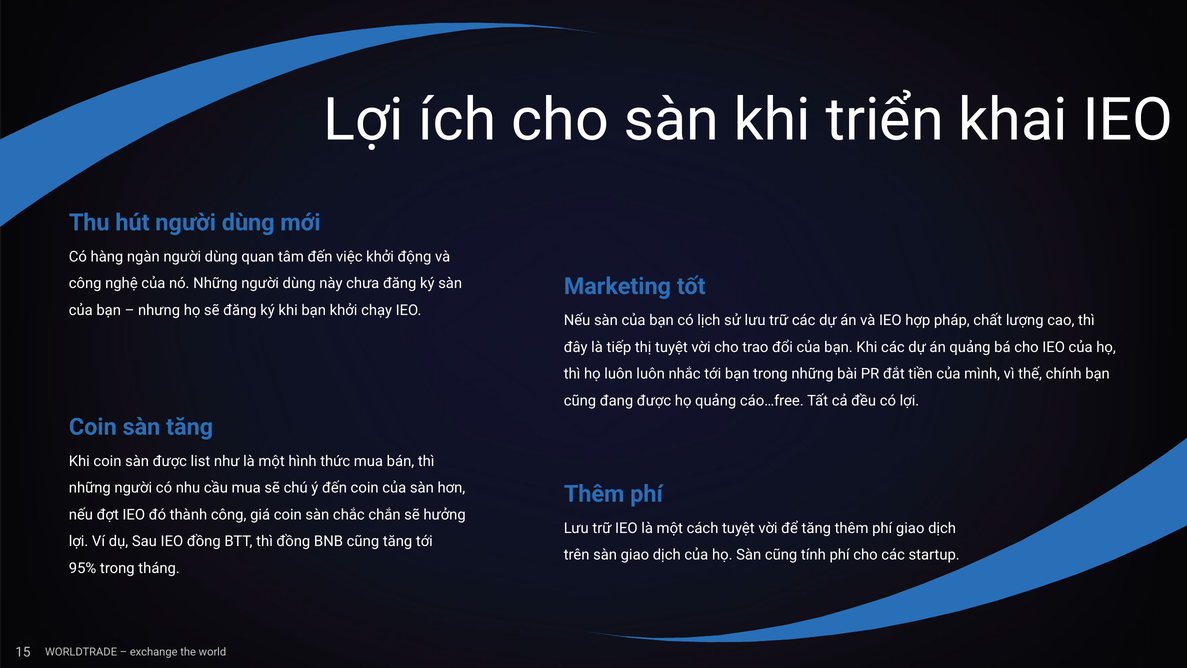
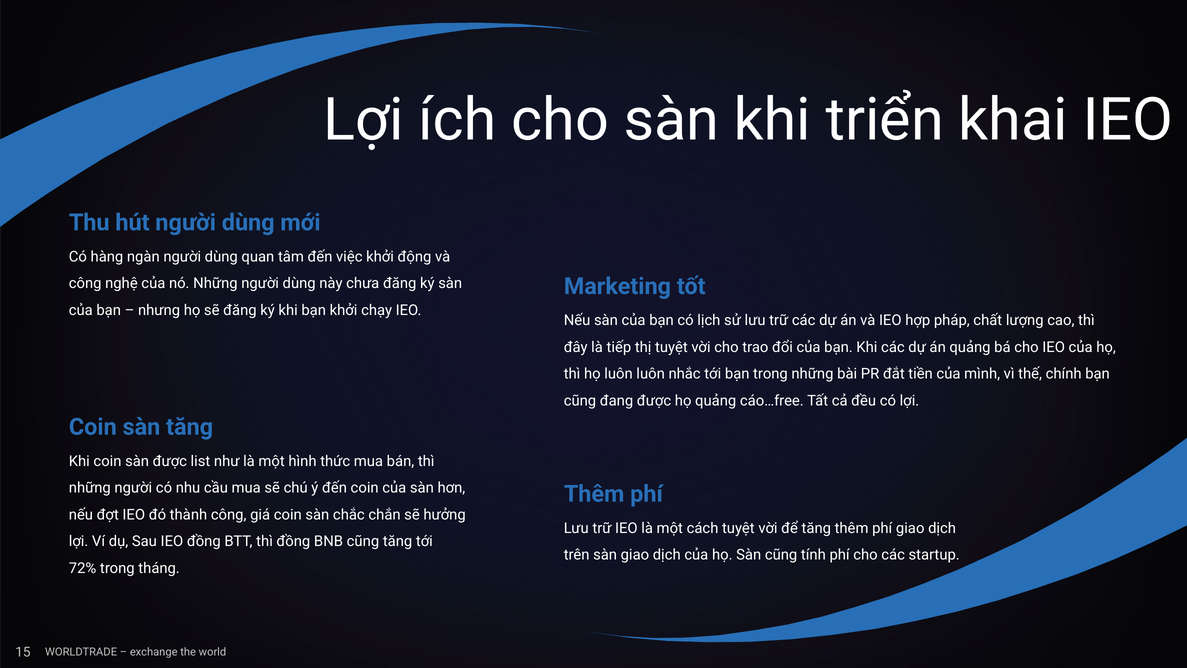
95%: 95% -> 72%
